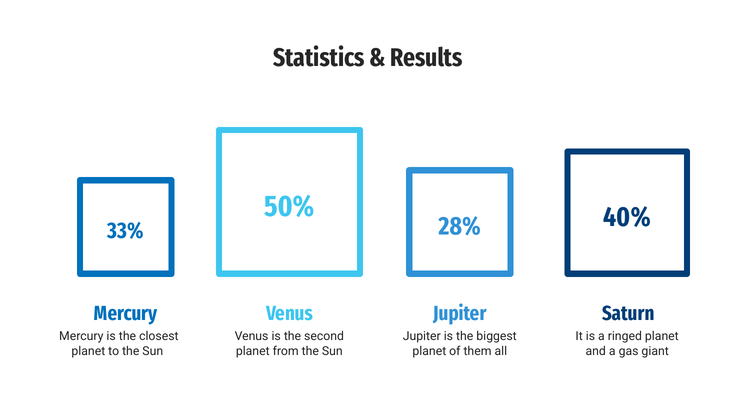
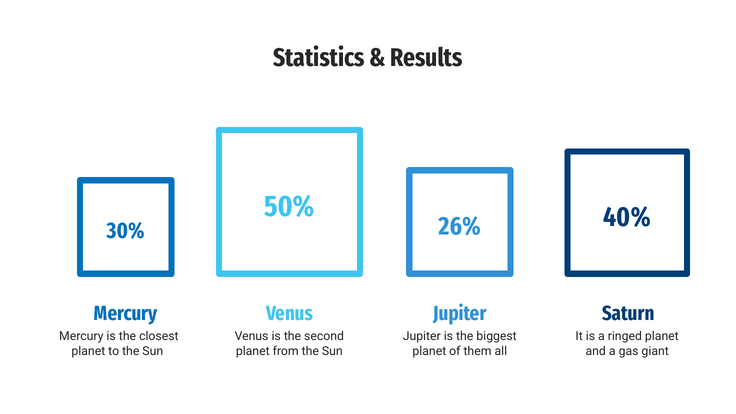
28%: 28% -> 26%
33%: 33% -> 30%
